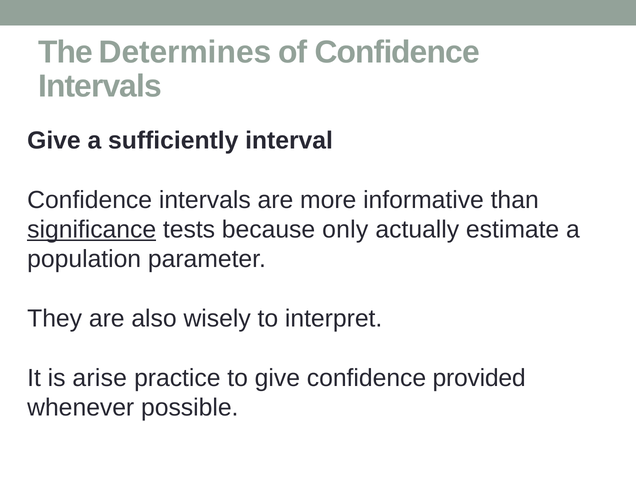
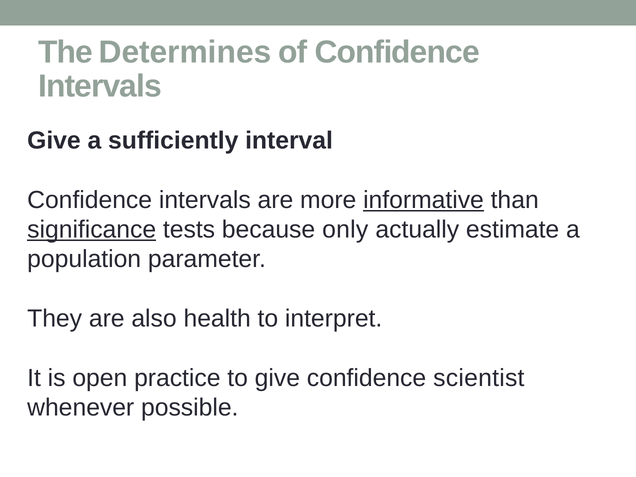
informative underline: none -> present
wisely: wisely -> health
arise: arise -> open
provided: provided -> scientist
